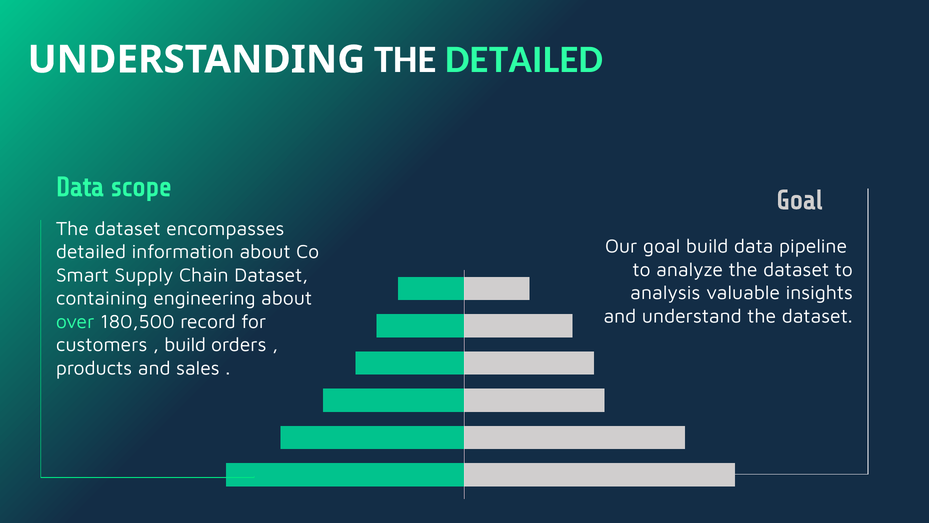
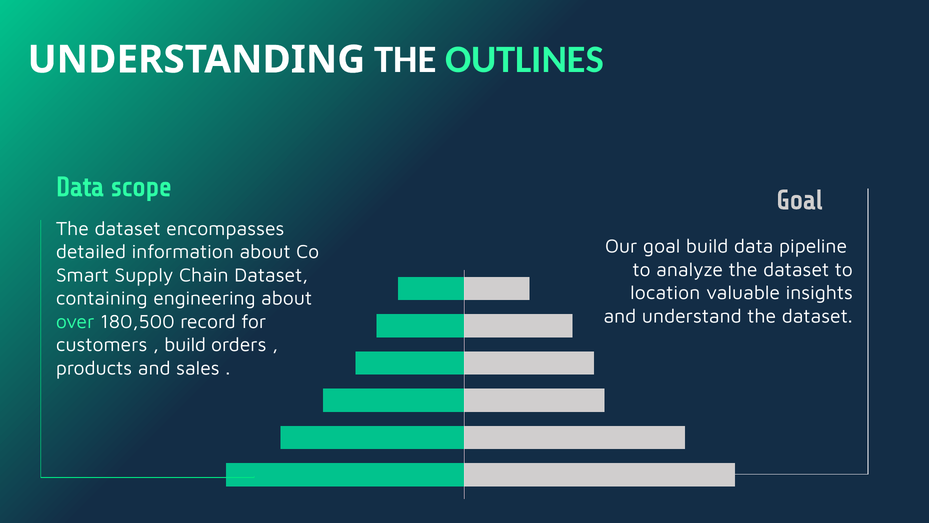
THE DETAILED: DETAILED -> OUTLINES
analysis: analysis -> location
